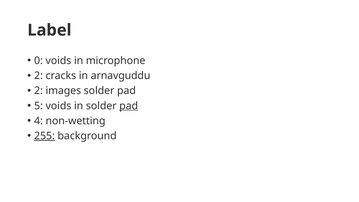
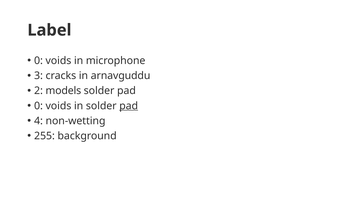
2 at (38, 76): 2 -> 3
images: images -> models
5 at (38, 106): 5 -> 0
255 underline: present -> none
